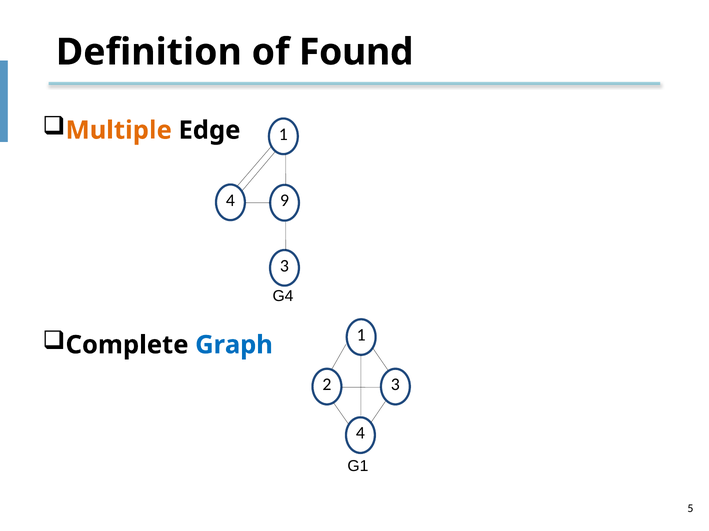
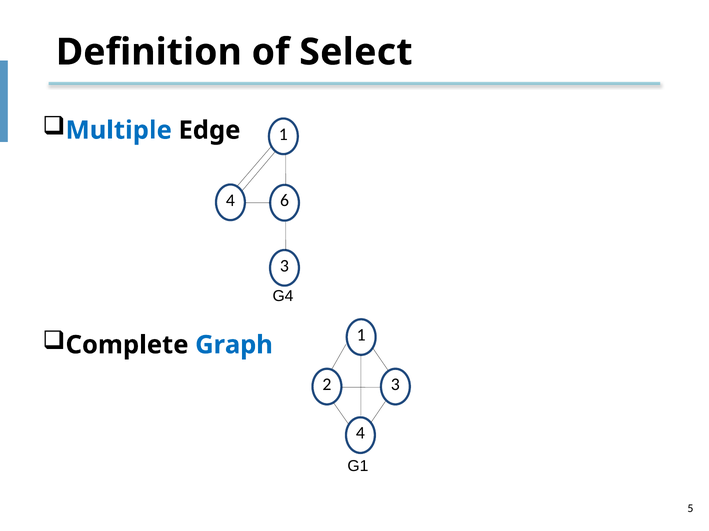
Found: Found -> Select
Multiple colour: orange -> blue
9: 9 -> 6
